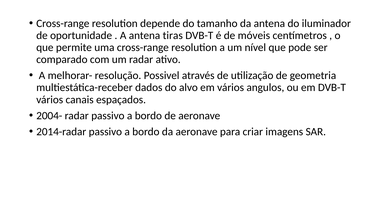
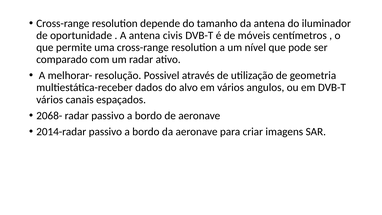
tiras: tiras -> civis
2004-: 2004- -> 2068-
